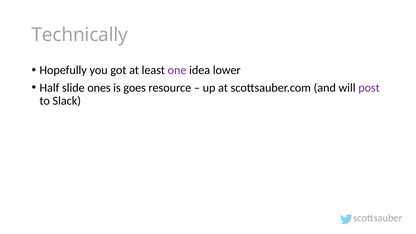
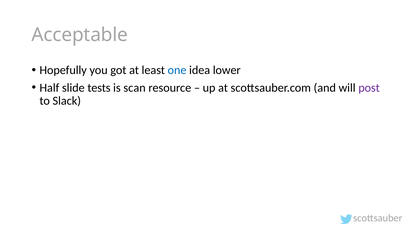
Technically: Technically -> Acceptable
one colour: purple -> blue
ones: ones -> tests
goes: goes -> scan
